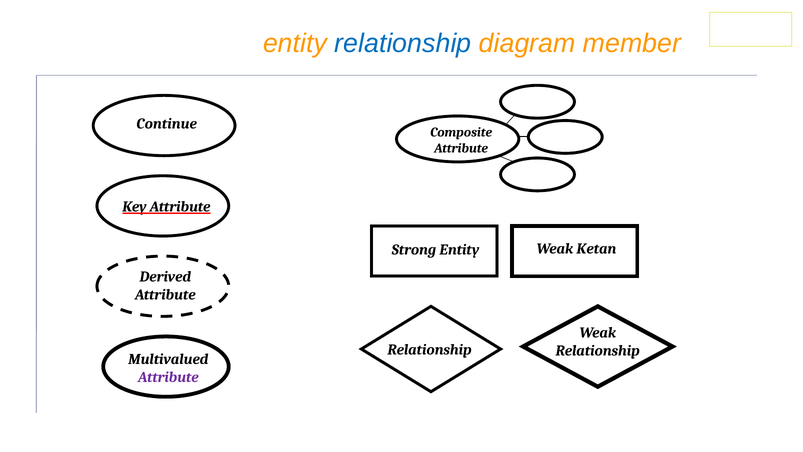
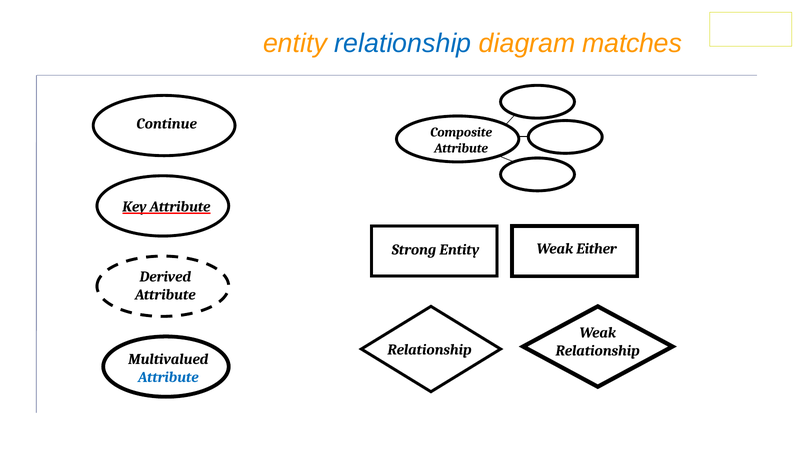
member: member -> matches
Ketan: Ketan -> Either
Attribute at (168, 377) colour: purple -> blue
